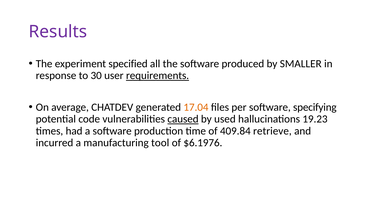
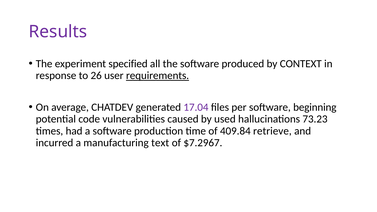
SMALLER: SMALLER -> CONTEXT
30: 30 -> 26
17.04 colour: orange -> purple
specifying: specifying -> beginning
caused underline: present -> none
19.23: 19.23 -> 73.23
tool: tool -> text
$6.1976: $6.1976 -> $7.2967
